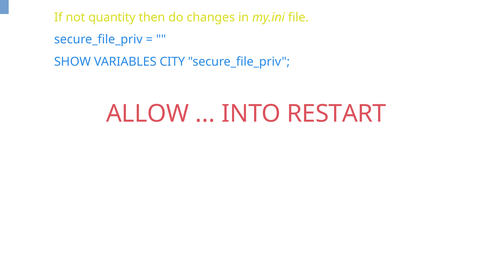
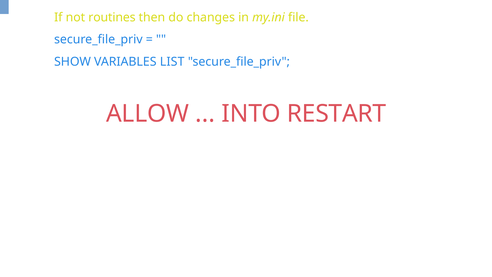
quantity: quantity -> routines
CITY: CITY -> LIST
